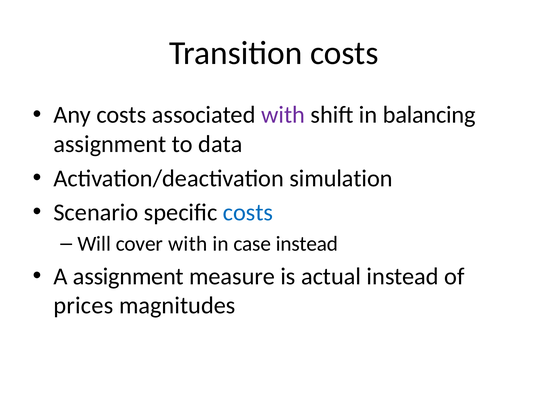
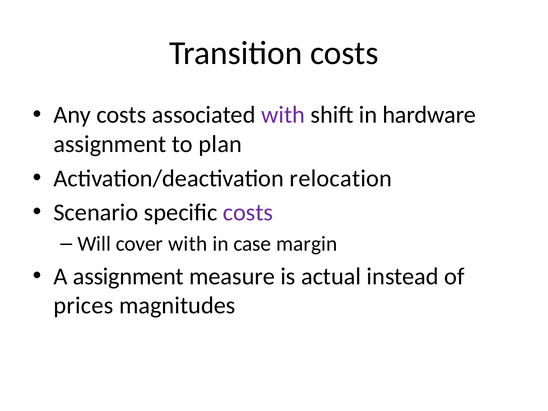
balancing: balancing -> hardware
data: data -> plan
simulation: simulation -> relocation
costs at (248, 212) colour: blue -> purple
case instead: instead -> margin
